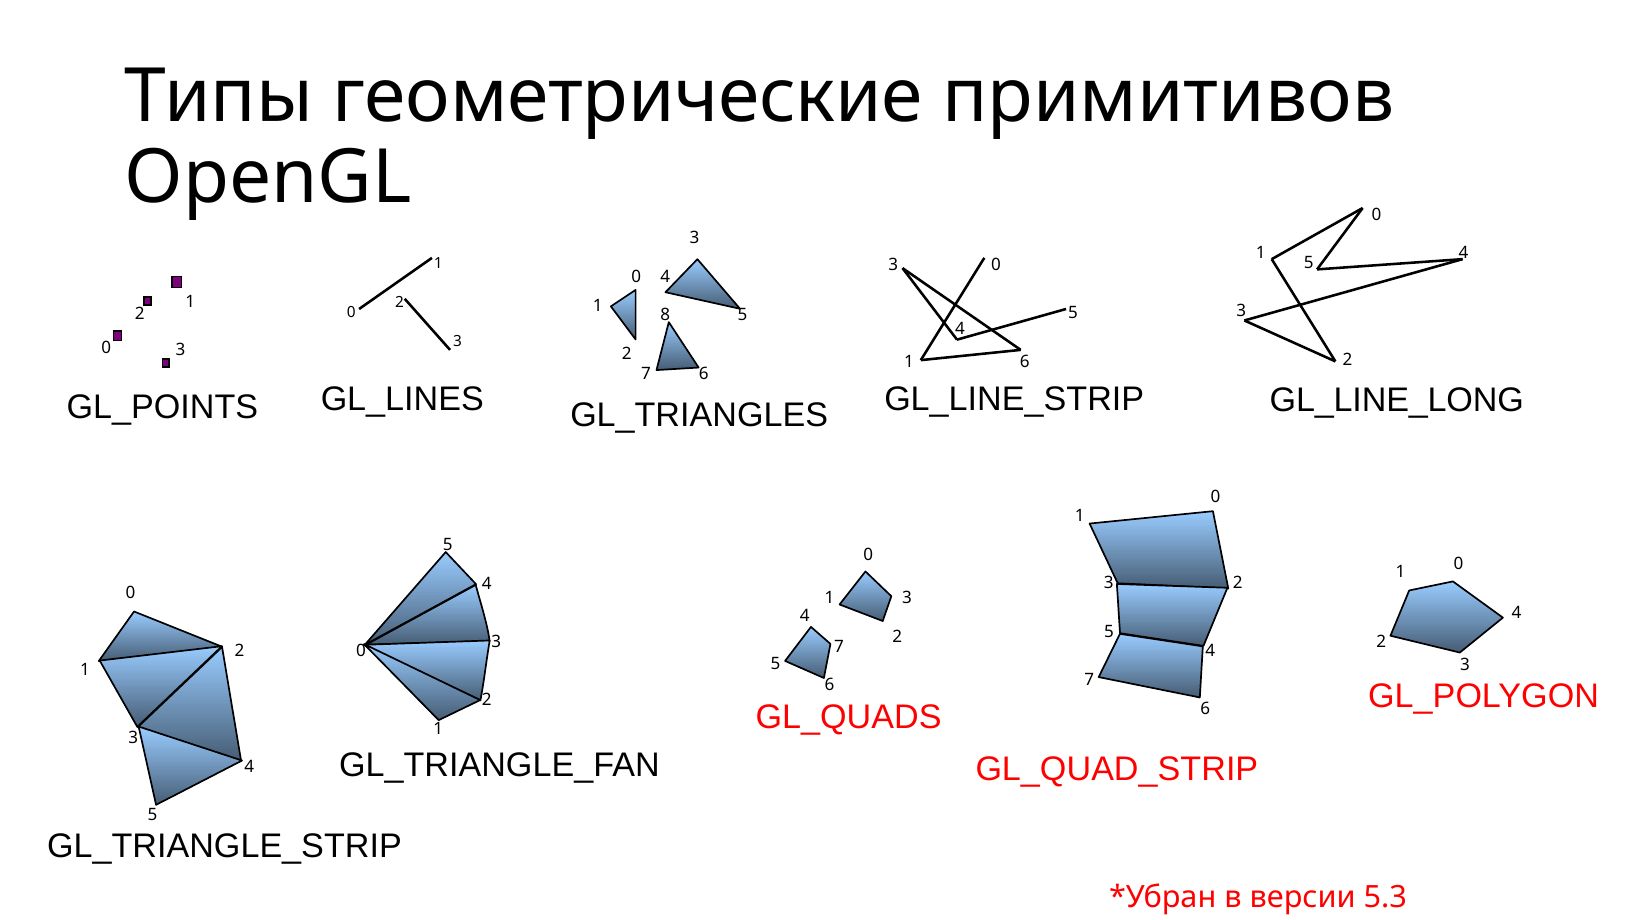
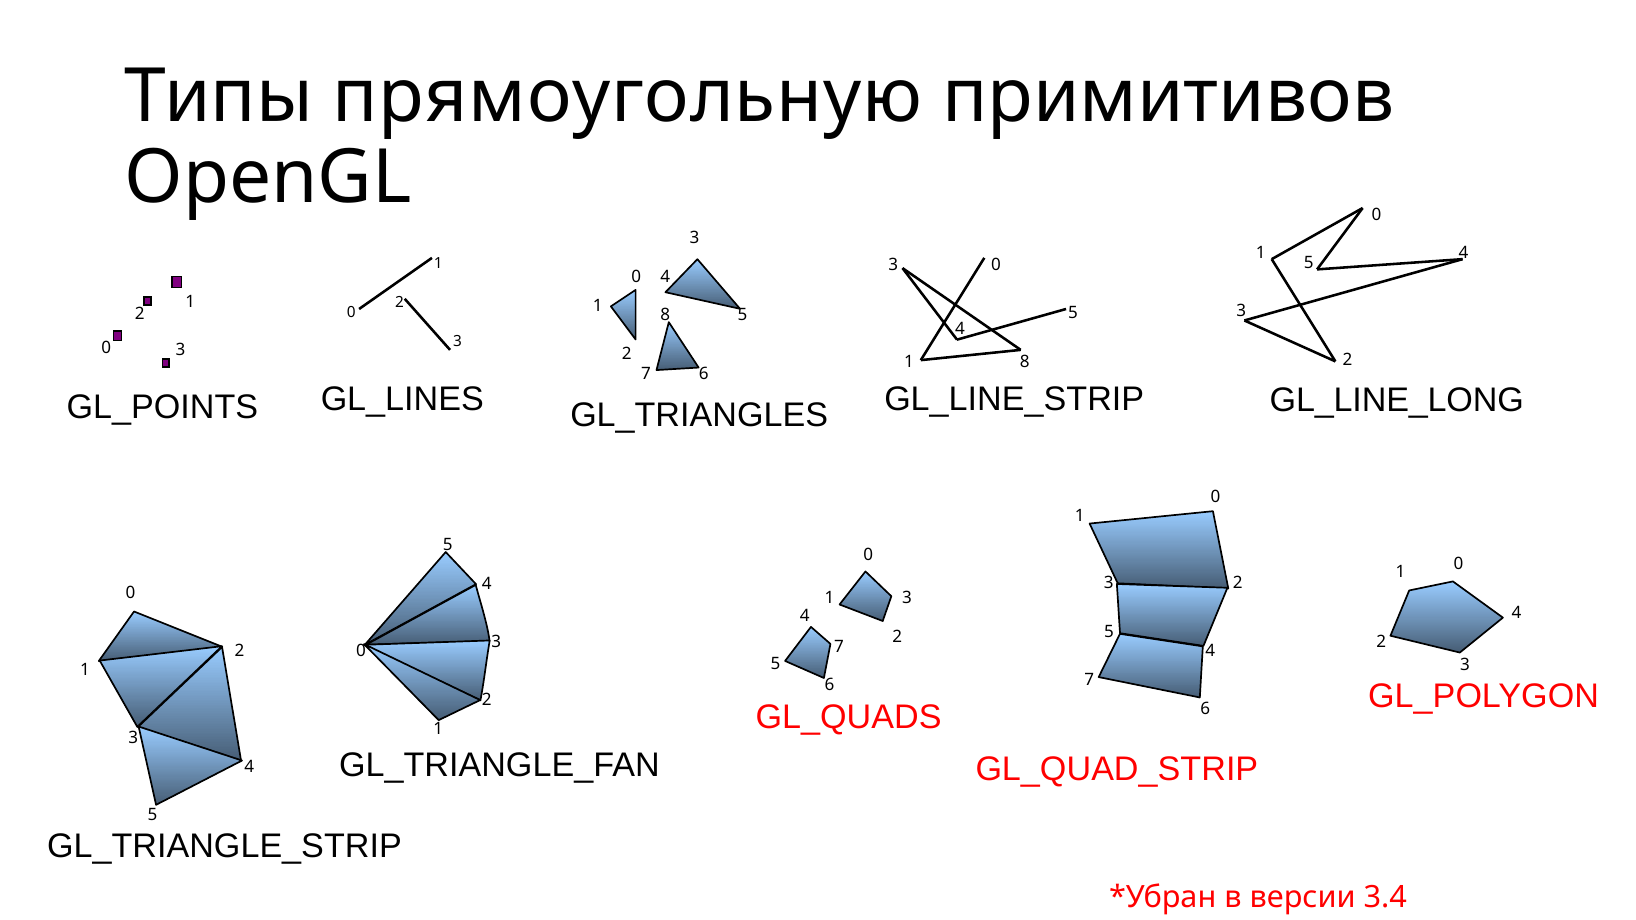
геометрические: геометрические -> прямоугольную
1 6: 6 -> 8
5.3: 5.3 -> 3.4
